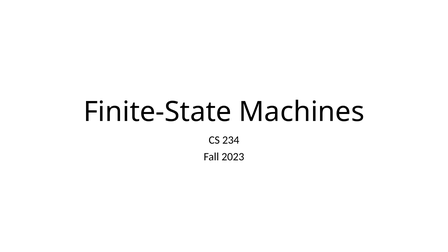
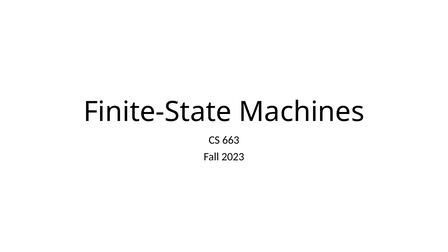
234: 234 -> 663
